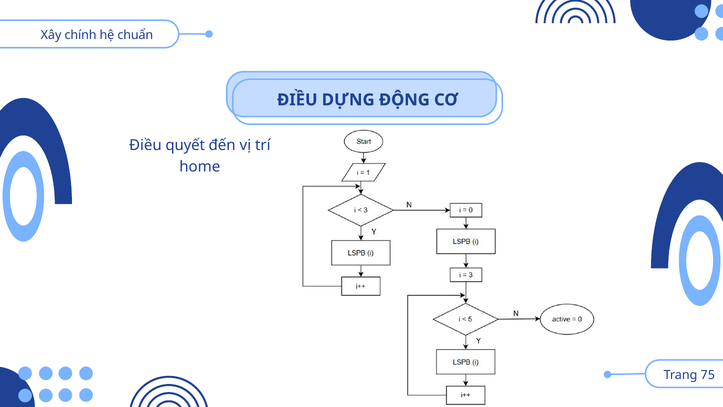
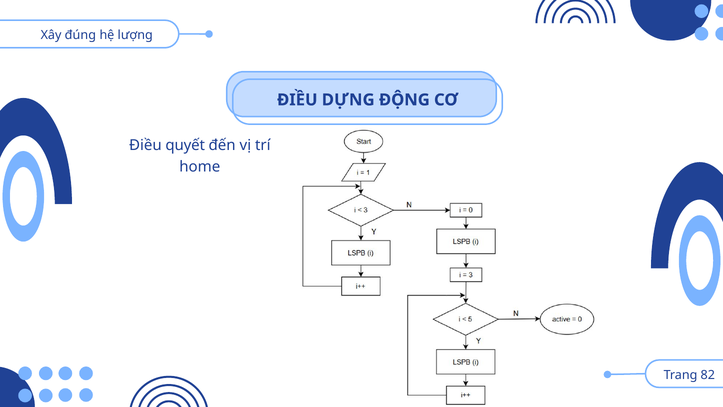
chính: chính -> đúng
chuẩn: chuẩn -> lượng
75: 75 -> 82
